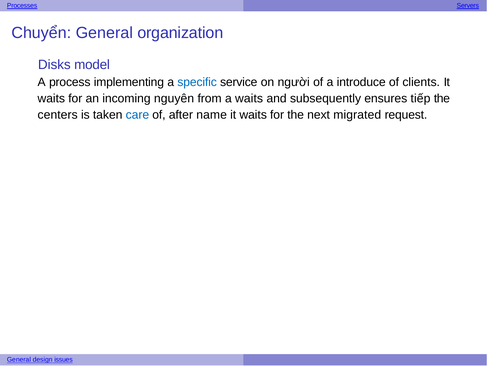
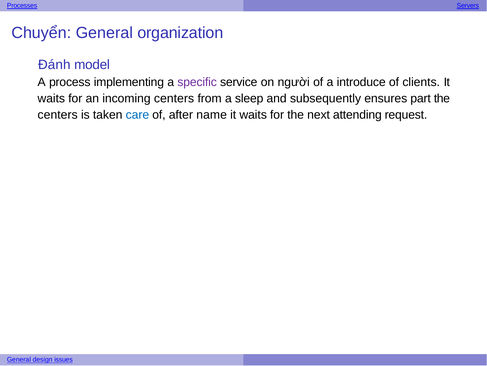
Disks: Disks -> Đánh
specific colour: blue -> purple
incoming nguyên: nguyên -> centers
a waits: waits -> sleep
tiếp: tiếp -> part
migrated: migrated -> attending
